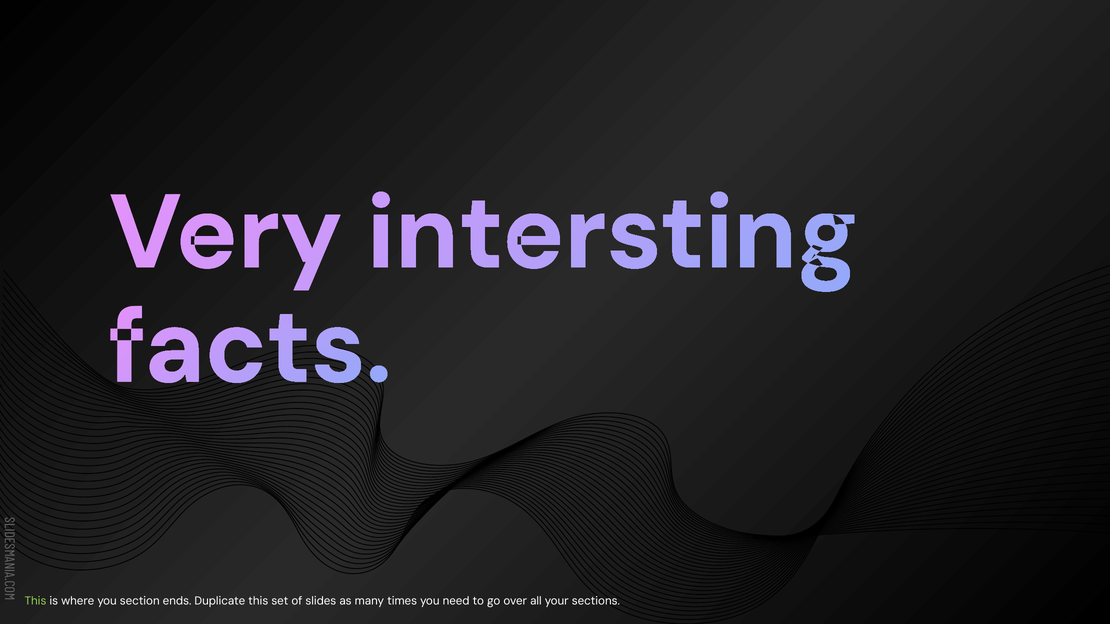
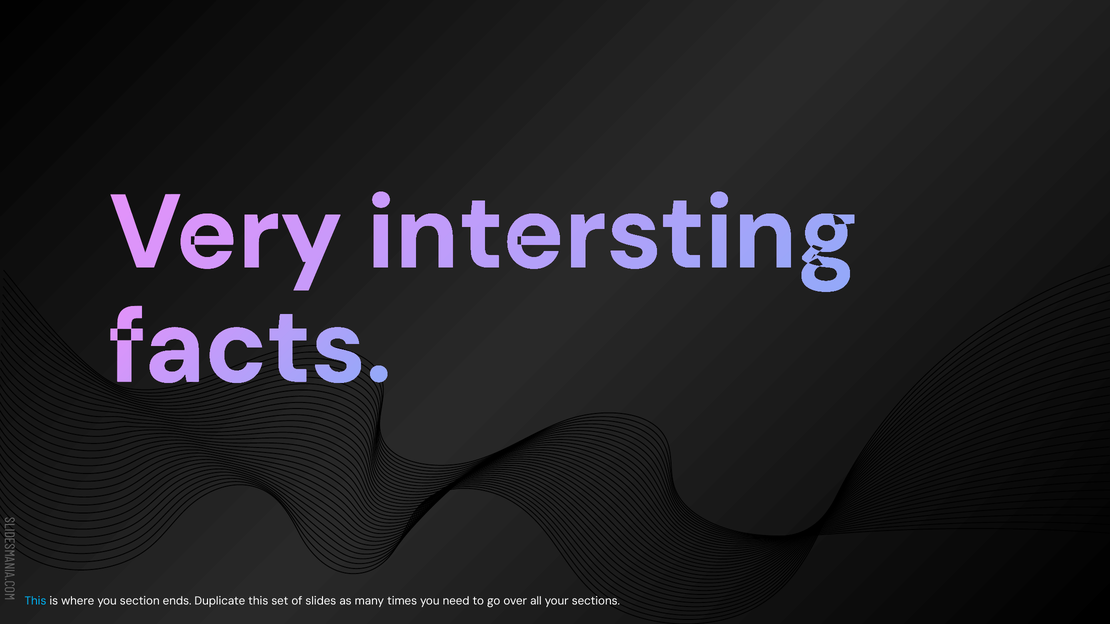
This at (35, 601) colour: light green -> light blue
